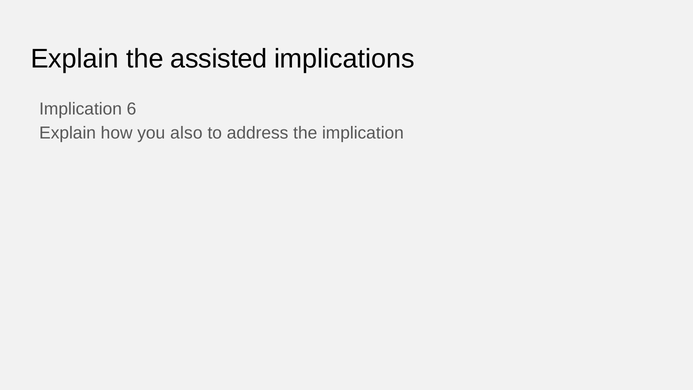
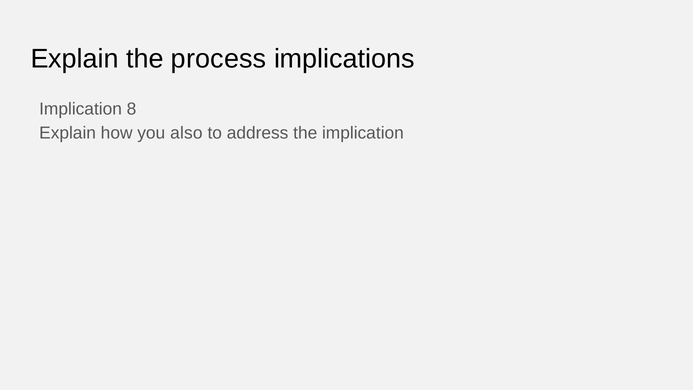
assisted: assisted -> process
6: 6 -> 8
